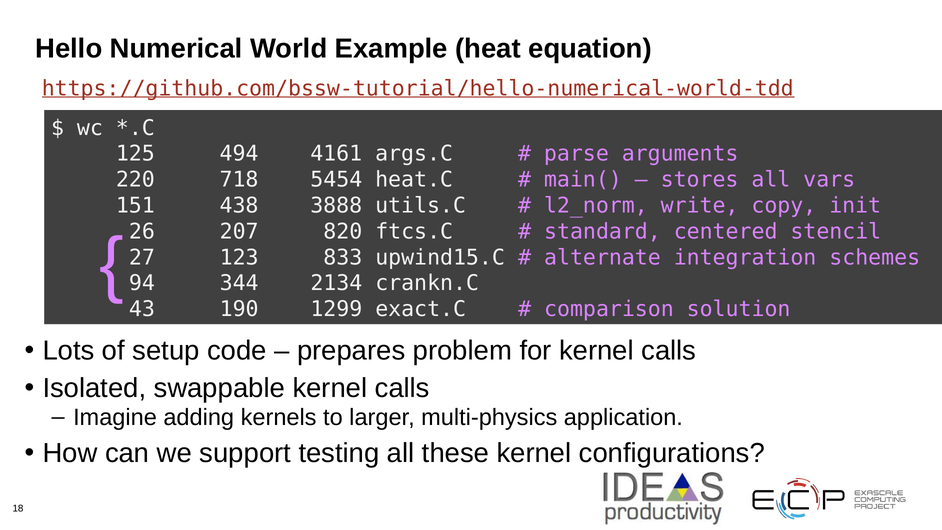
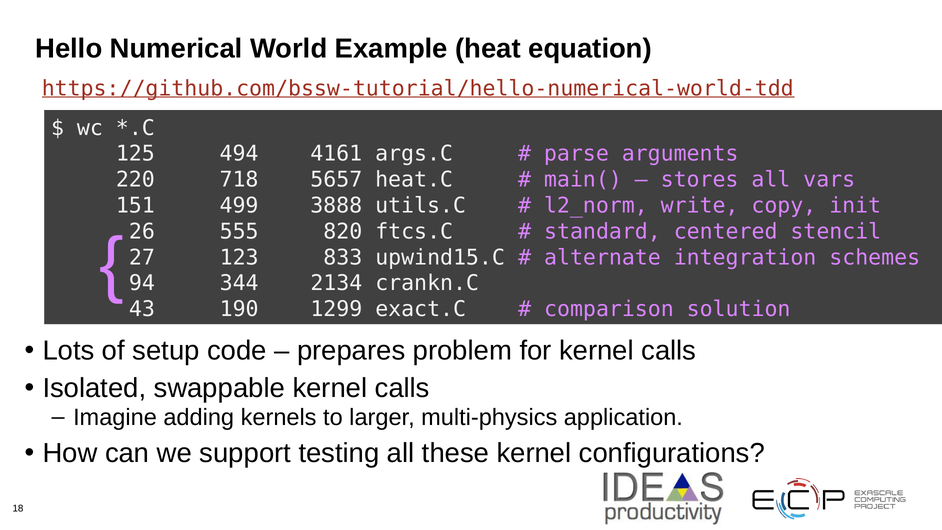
5454: 5454 -> 5657
438: 438 -> 499
207: 207 -> 555
